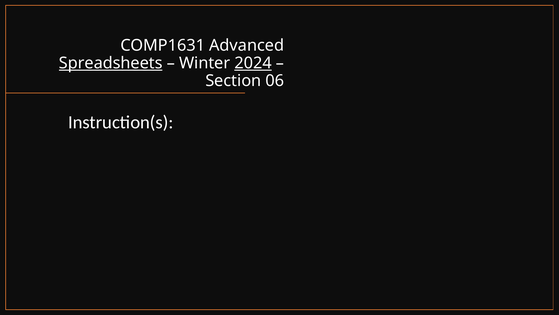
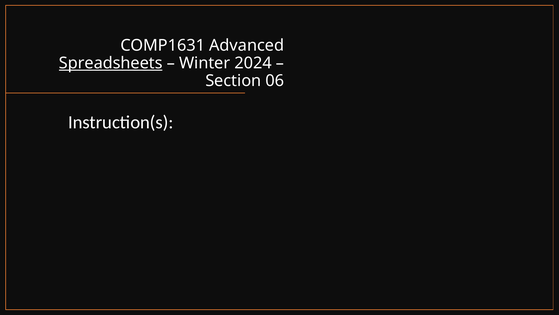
2024 underline: present -> none
